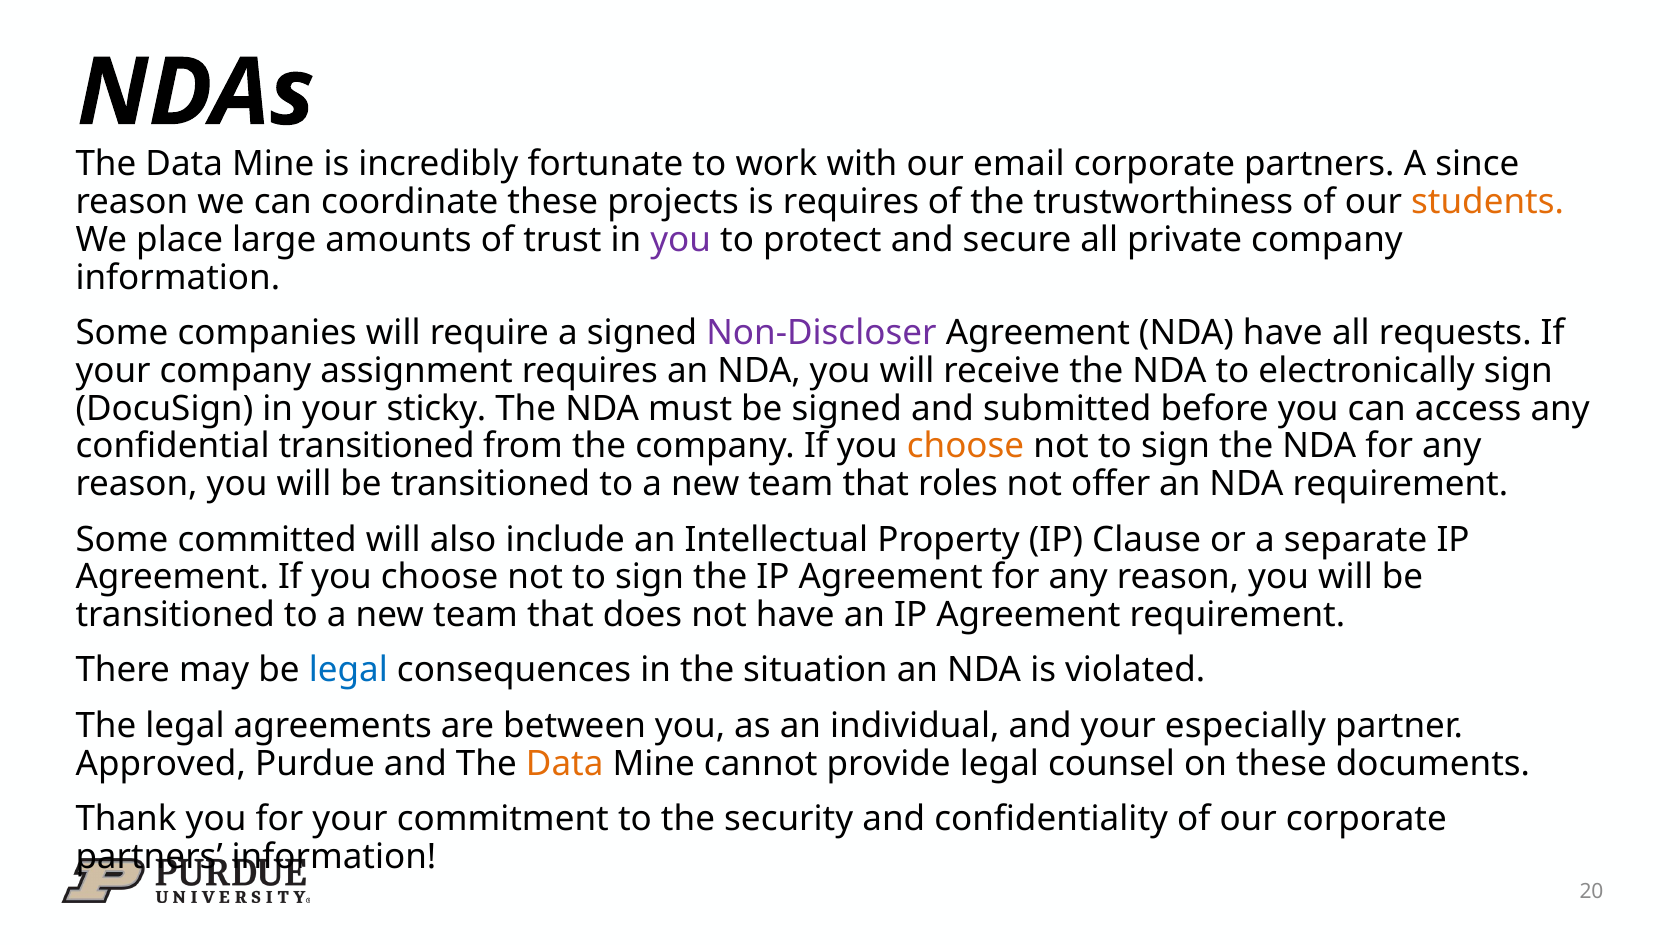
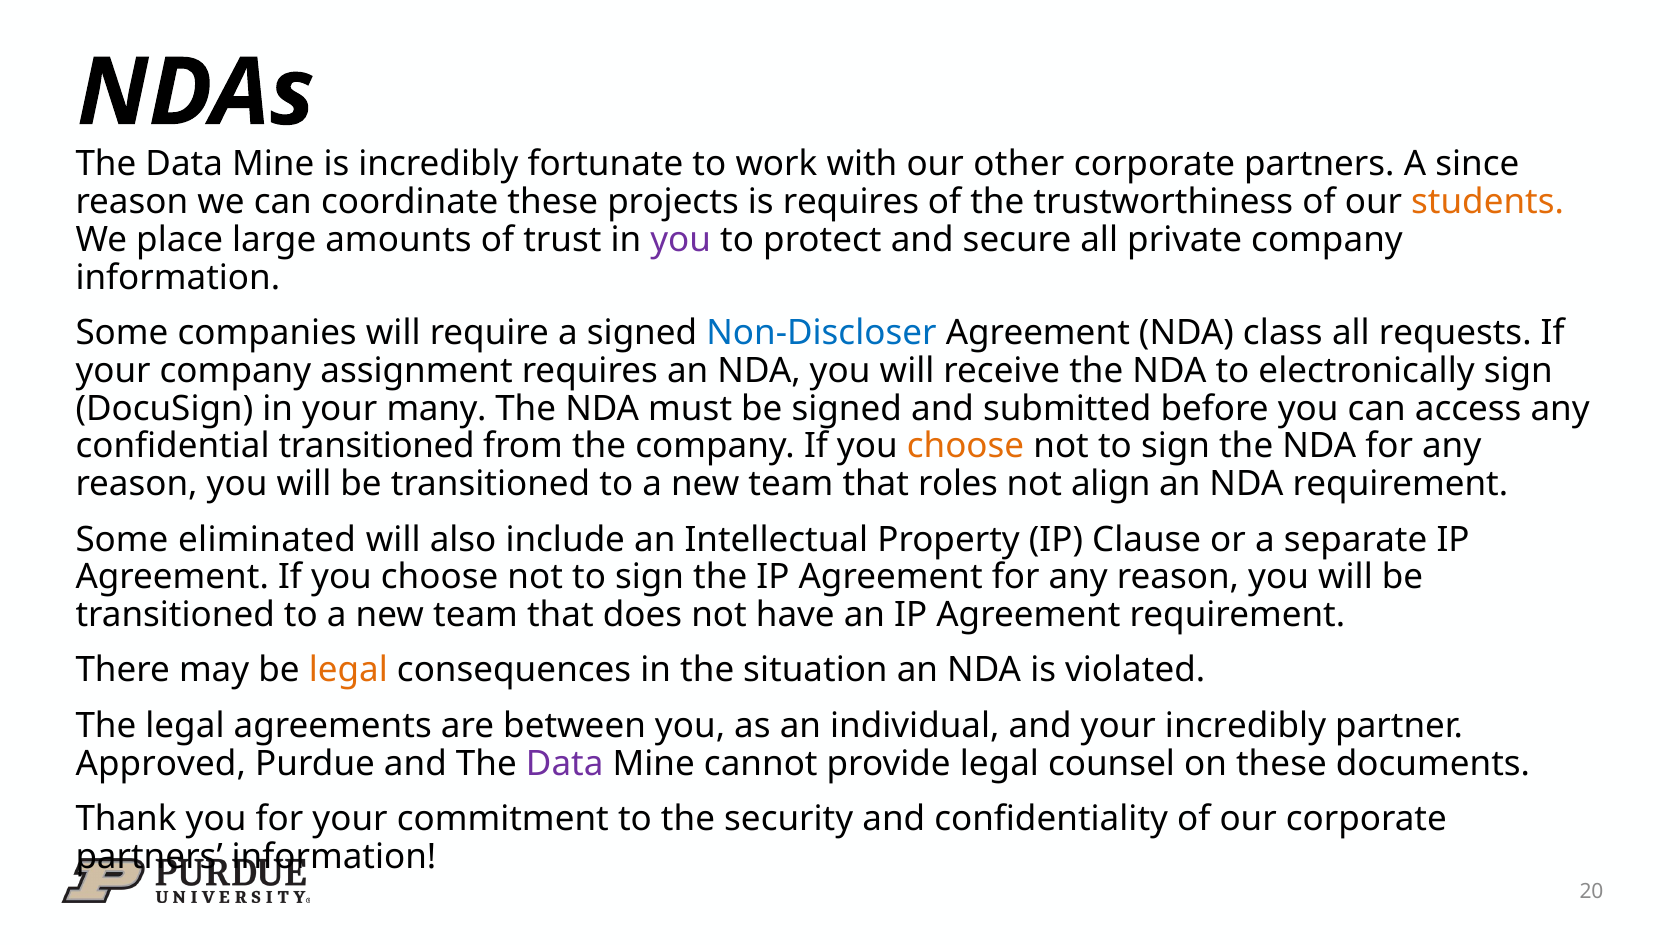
email: email -> other
Non-Discloser colour: purple -> blue
NDA have: have -> class
sticky: sticky -> many
offer: offer -> align
committed: committed -> eliminated
legal at (348, 670) colour: blue -> orange
your especially: especially -> incredibly
Data at (565, 763) colour: orange -> purple
